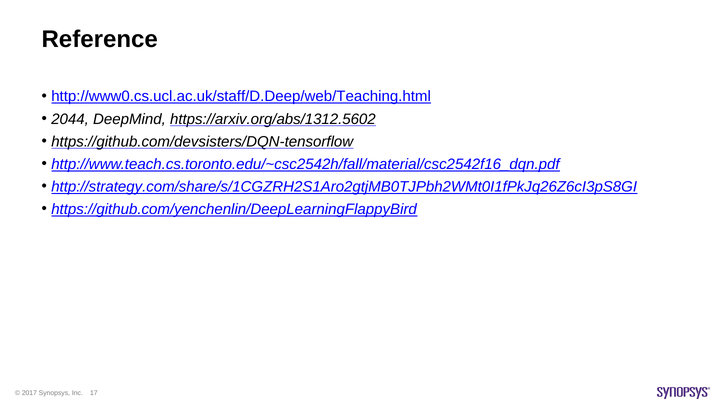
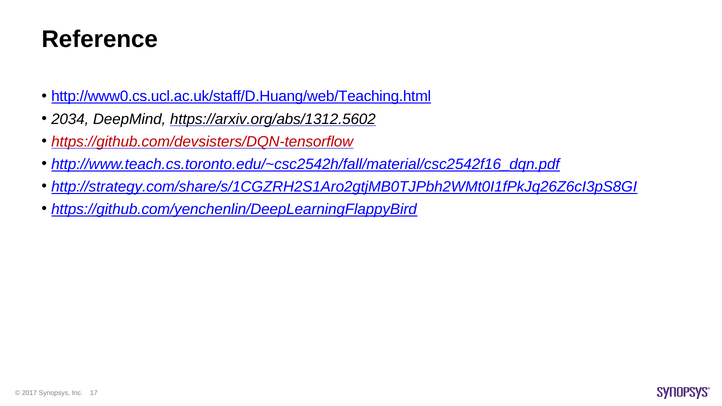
http://www0.cs.ucl.ac.uk/staff/D.Deep/web/Teaching.html: http://www0.cs.ucl.ac.uk/staff/D.Deep/web/Teaching.html -> http://www0.cs.ucl.ac.uk/staff/D.Huang/web/Teaching.html
2044: 2044 -> 2034
https://github.com/devsisters/DQN-tensorflow colour: black -> red
